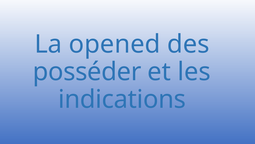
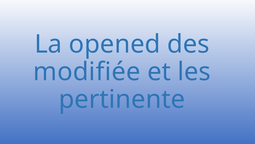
posséder: posséder -> modifiée
indications: indications -> pertinente
